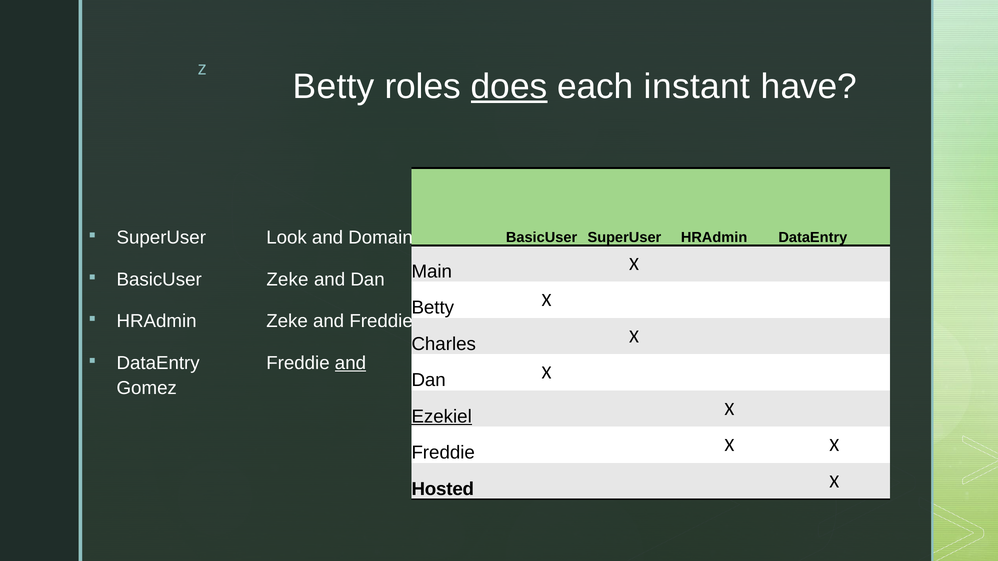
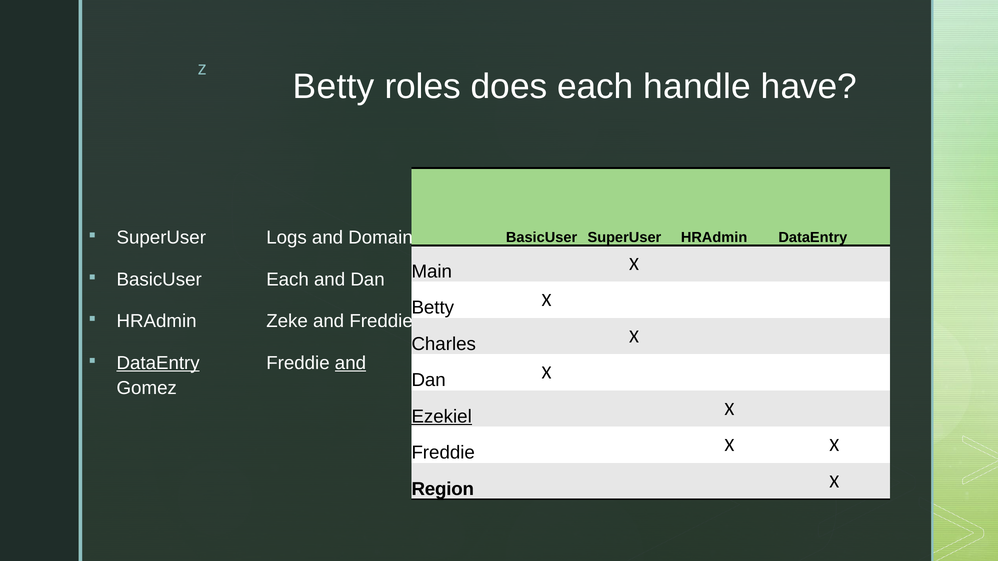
does underline: present -> none
instant: instant -> handle
Look: Look -> Logs
BasicUser Zeke: Zeke -> Each
DataEntry at (158, 363) underline: none -> present
Hosted: Hosted -> Region
